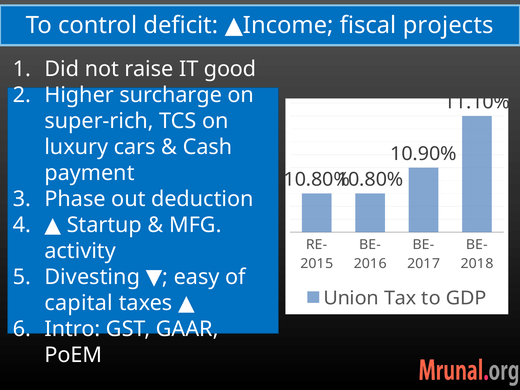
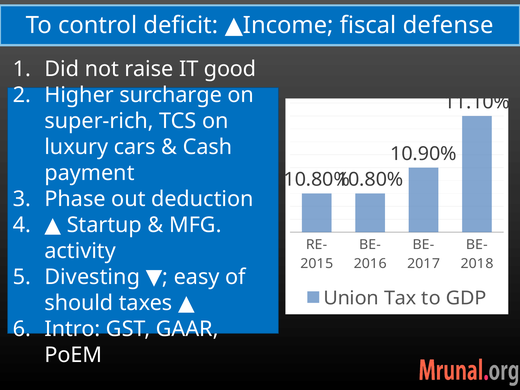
projects: projects -> defense
capital: capital -> should
